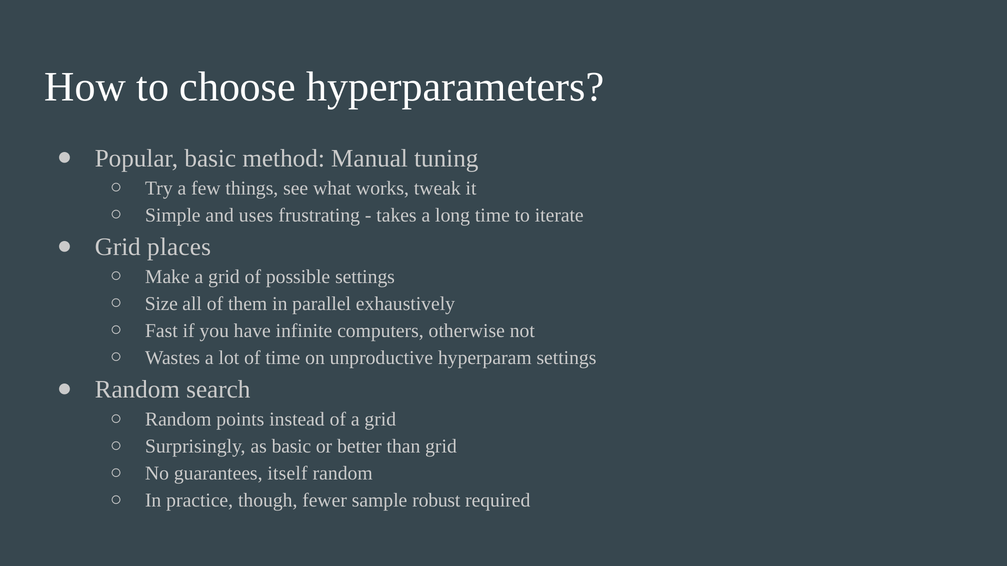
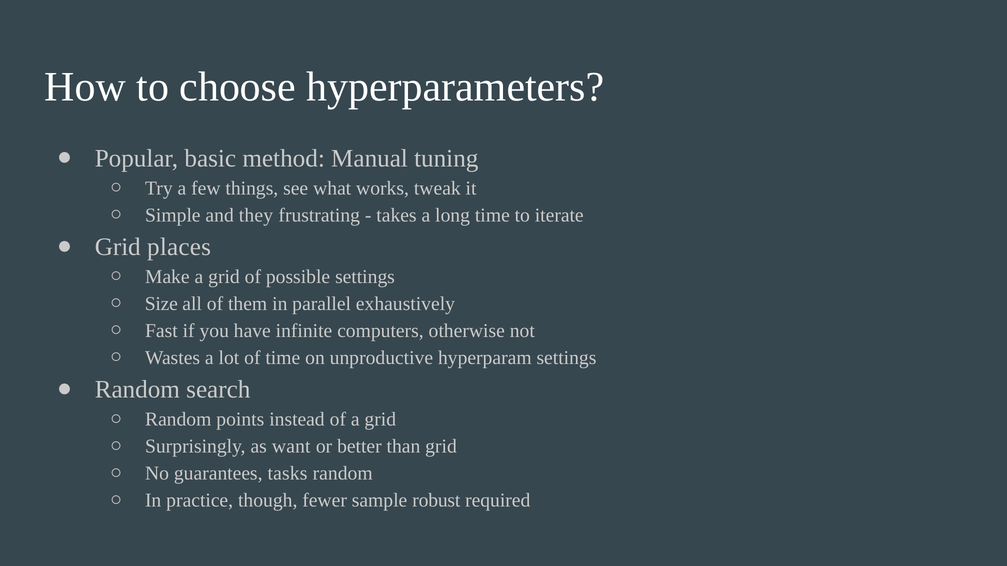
uses: uses -> they
as basic: basic -> want
itself: itself -> tasks
